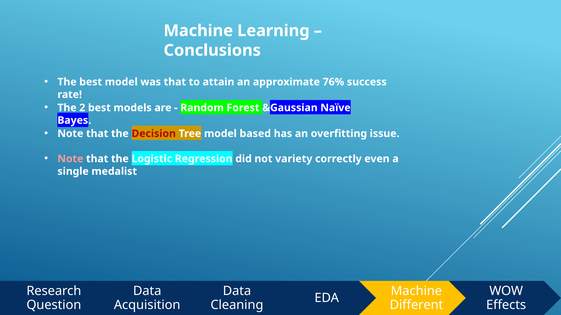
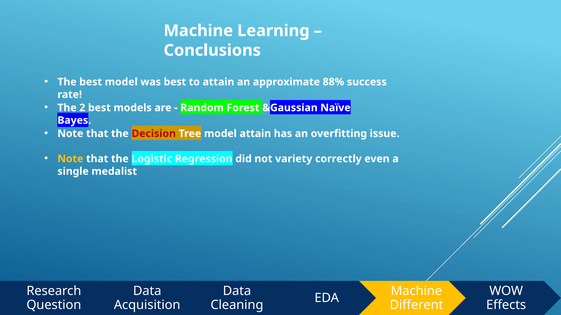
was that: that -> best
76%: 76% -> 88%
model based: based -> attain
Note at (70, 159) colour: pink -> yellow
